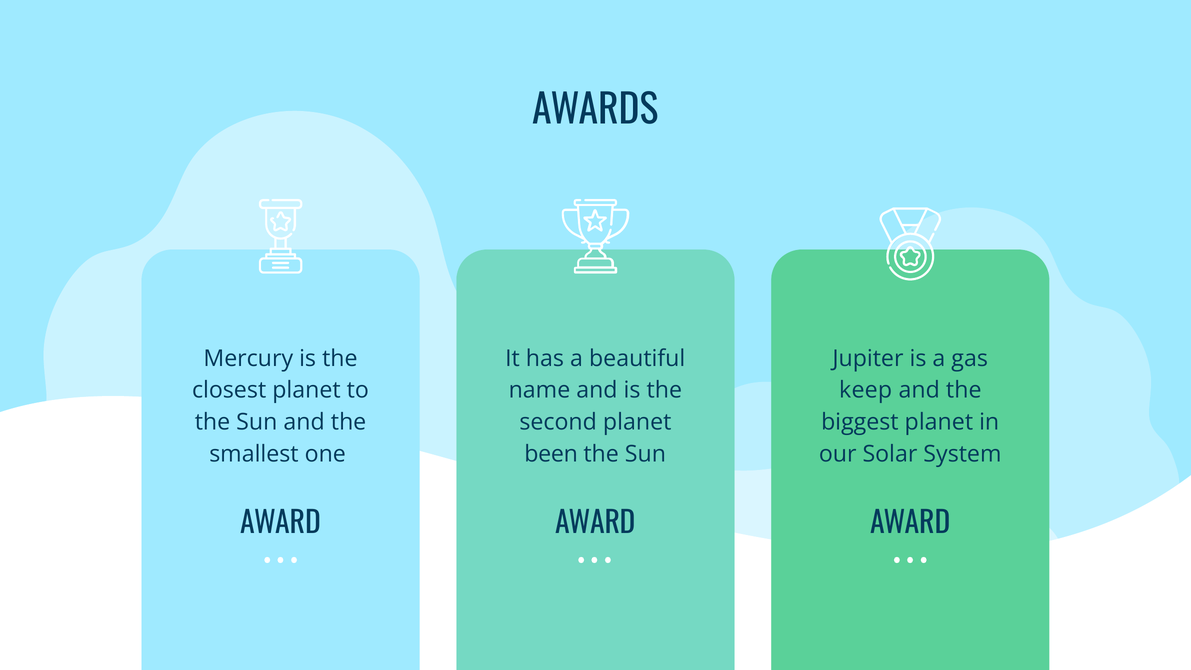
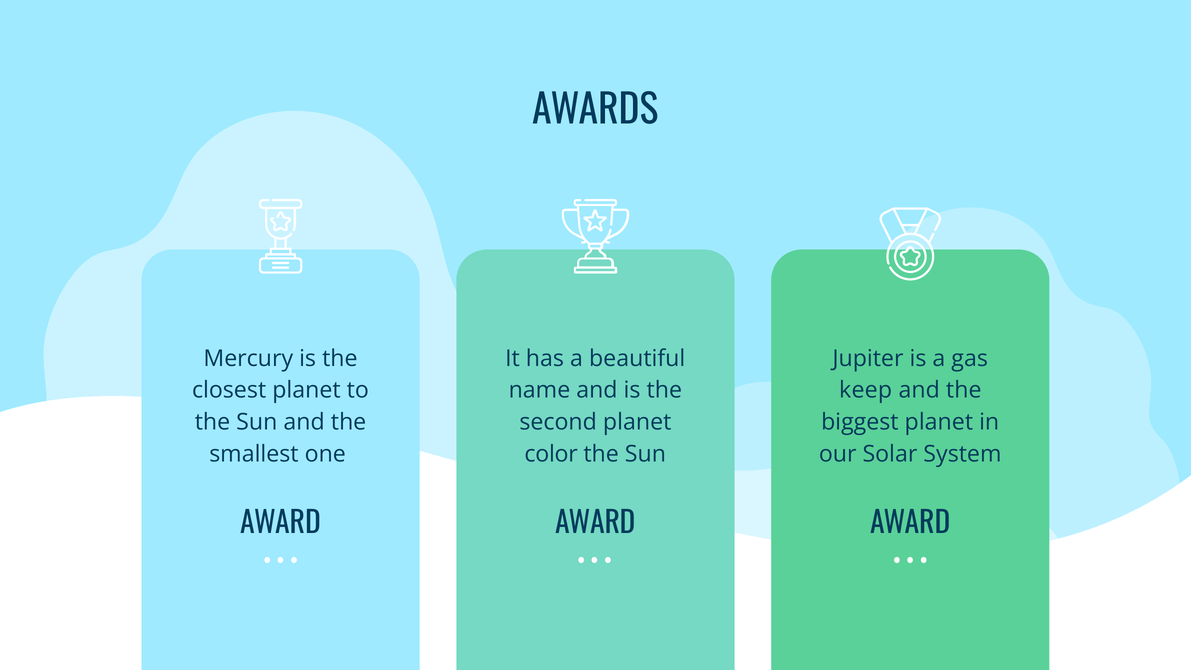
been: been -> color
